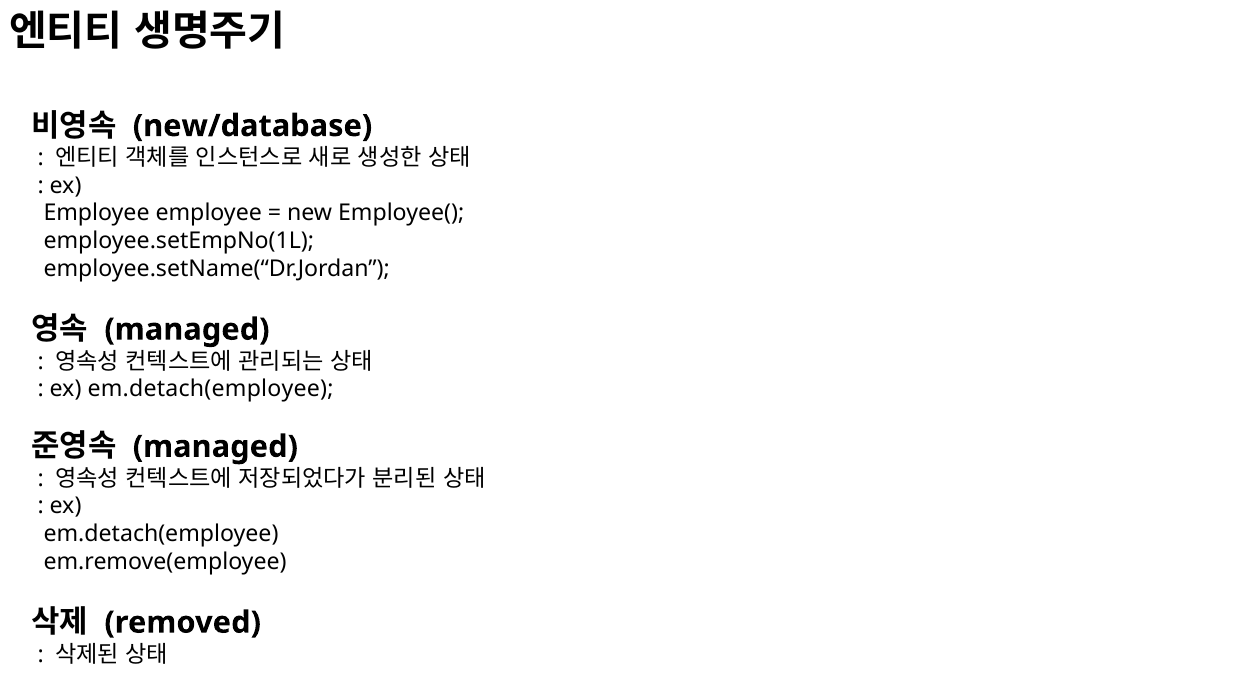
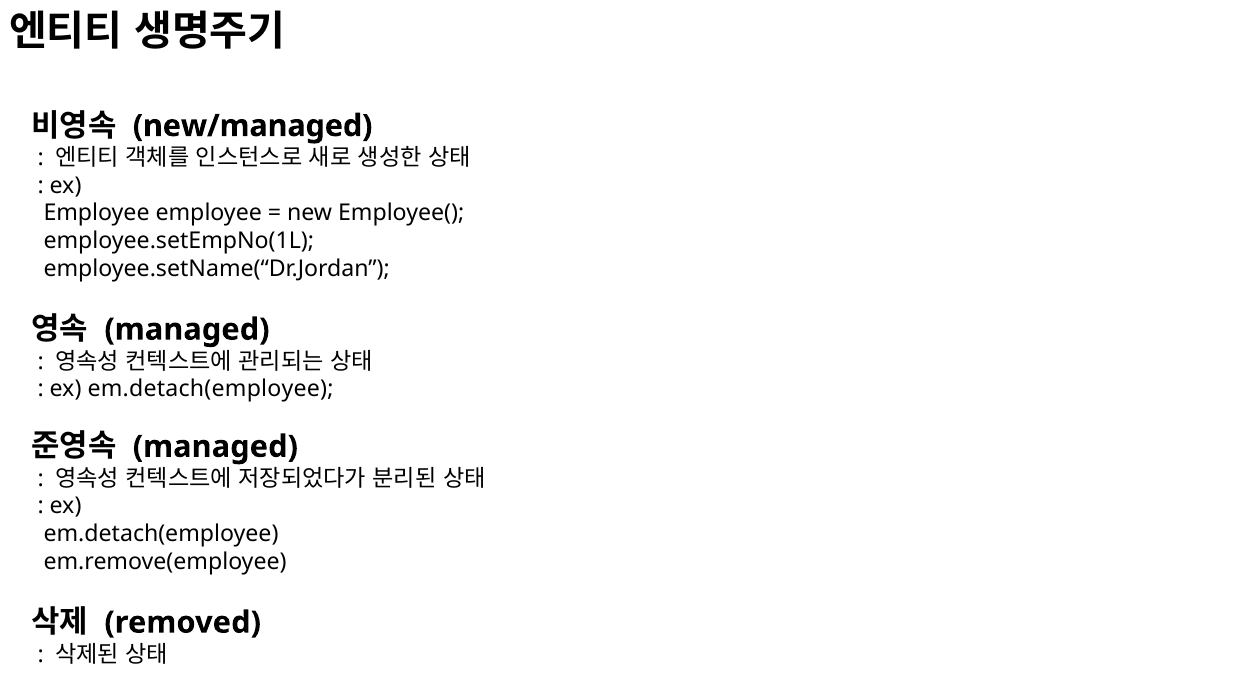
new/database: new/database -> new/managed
